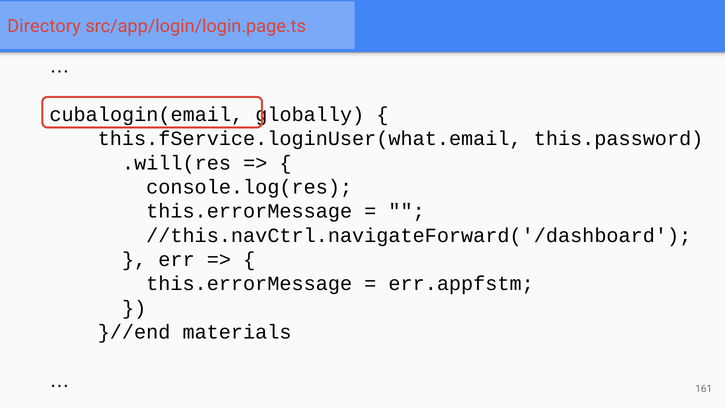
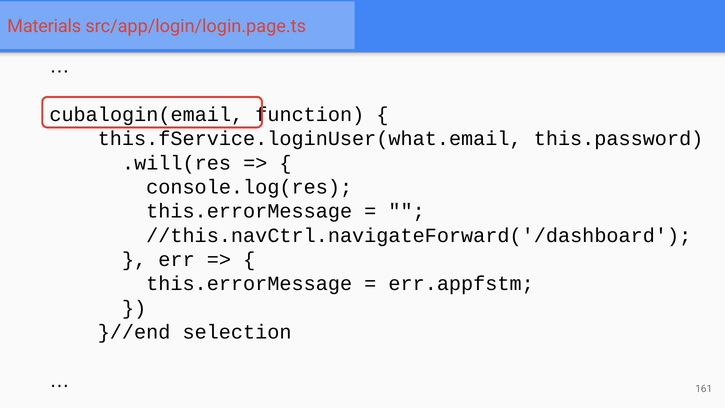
Directory: Directory -> Materials
globally: globally -> function
materials: materials -> selection
